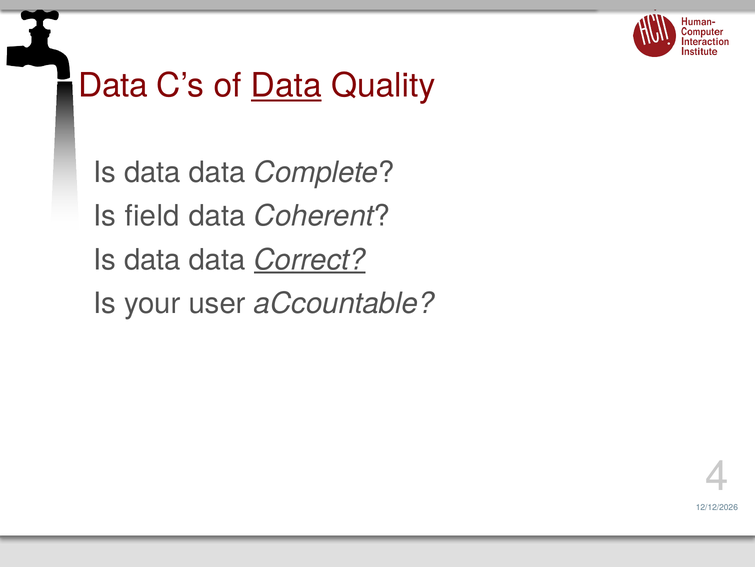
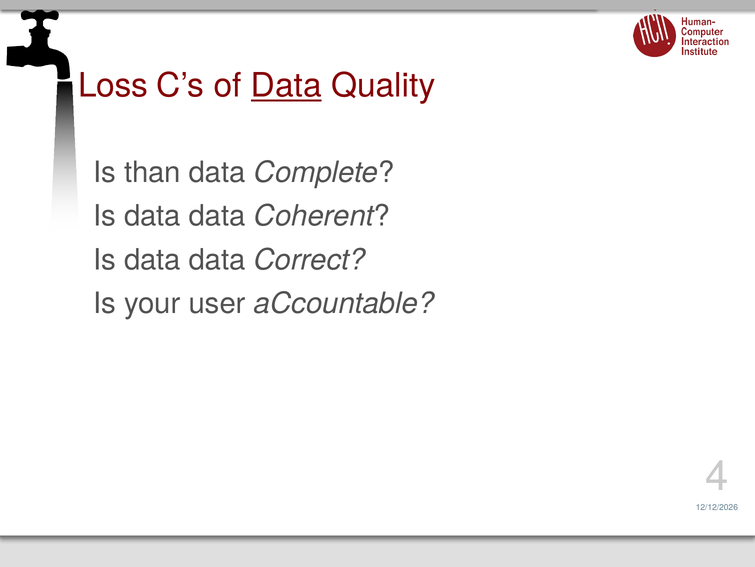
Data at (113, 86): Data -> Loss
data at (152, 172): data -> than
field at (152, 216): field -> data
Correct underline: present -> none
